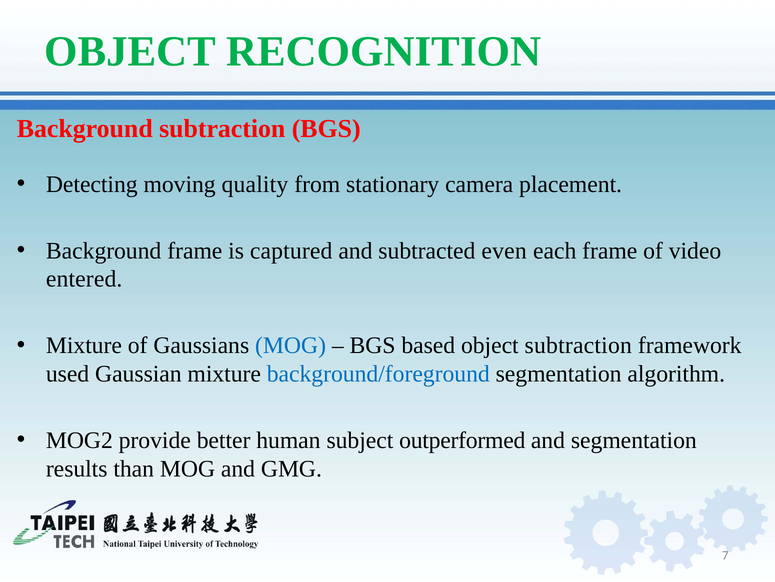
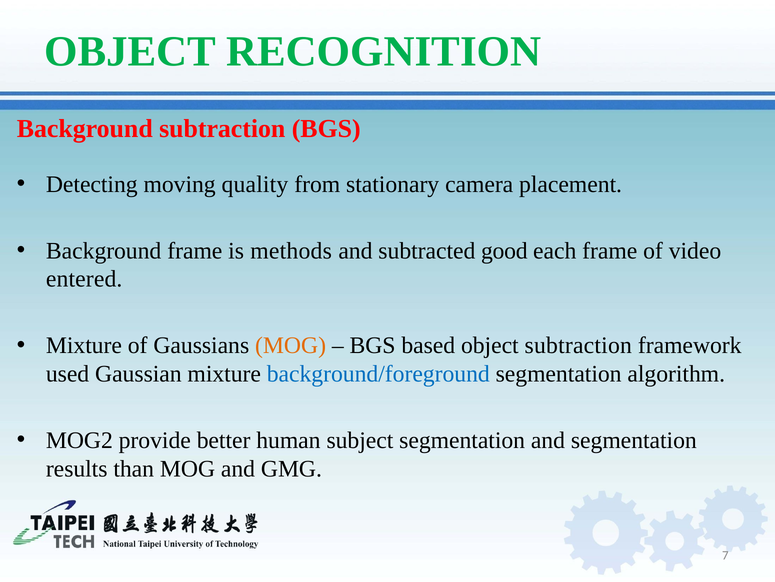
captured: captured -> methods
even: even -> good
MOG at (291, 345) colour: blue -> orange
subject outperformed: outperformed -> segmentation
